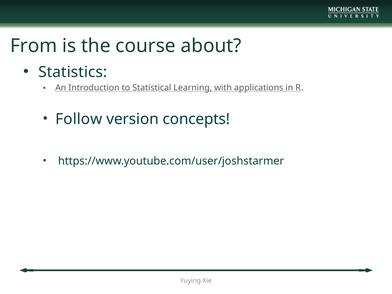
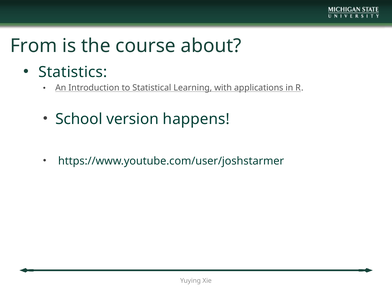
Follow: Follow -> School
concepts: concepts -> happens
